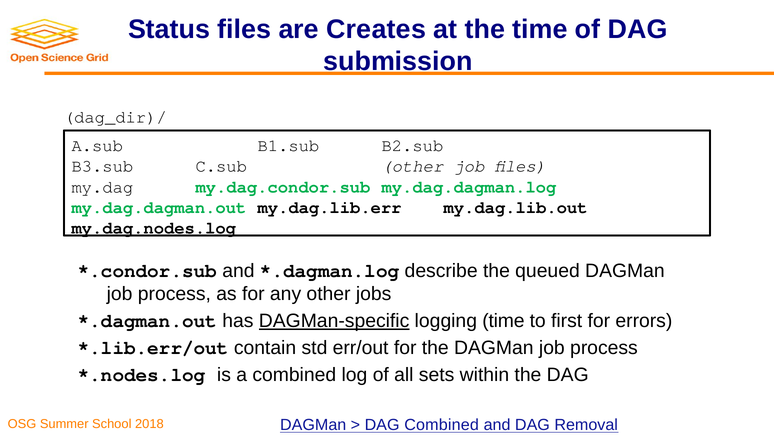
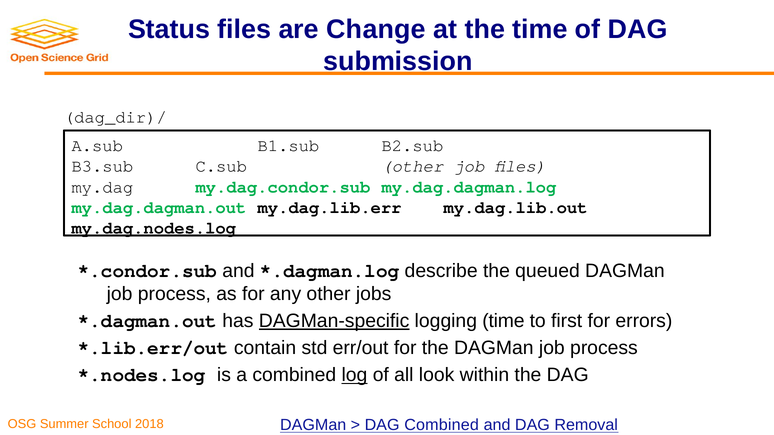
Creates: Creates -> Change
log underline: none -> present
sets: sets -> look
